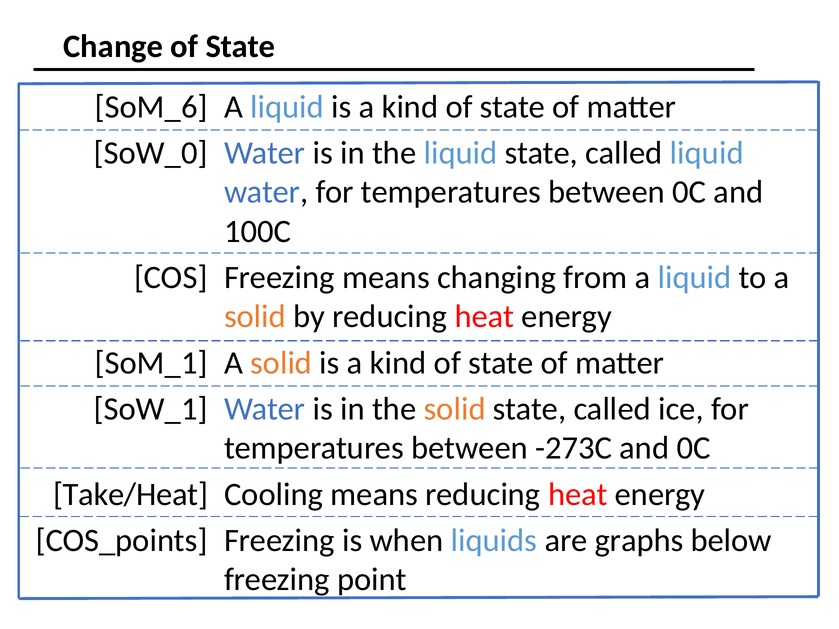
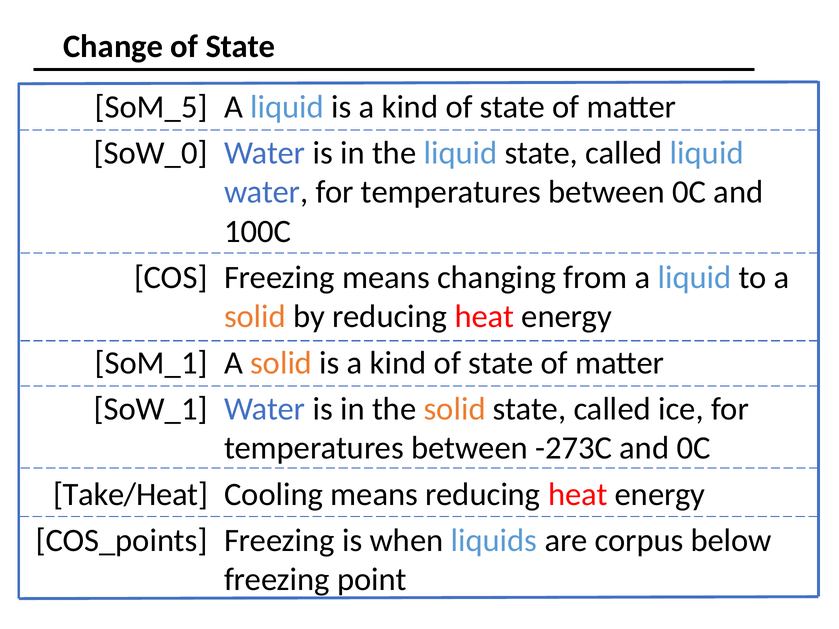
SoM_6: SoM_6 -> SoM_5
graphs: graphs -> corpus
